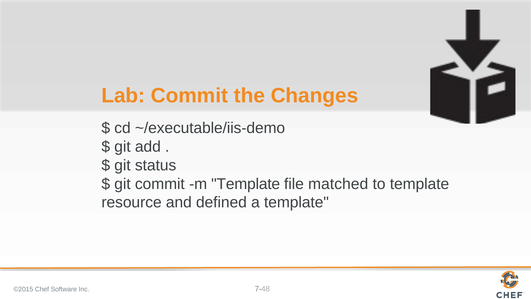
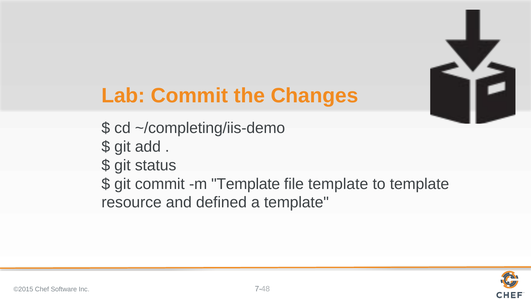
~/executable/iis-demo: ~/executable/iis-demo -> ~/completing/iis-demo
file matched: matched -> template
